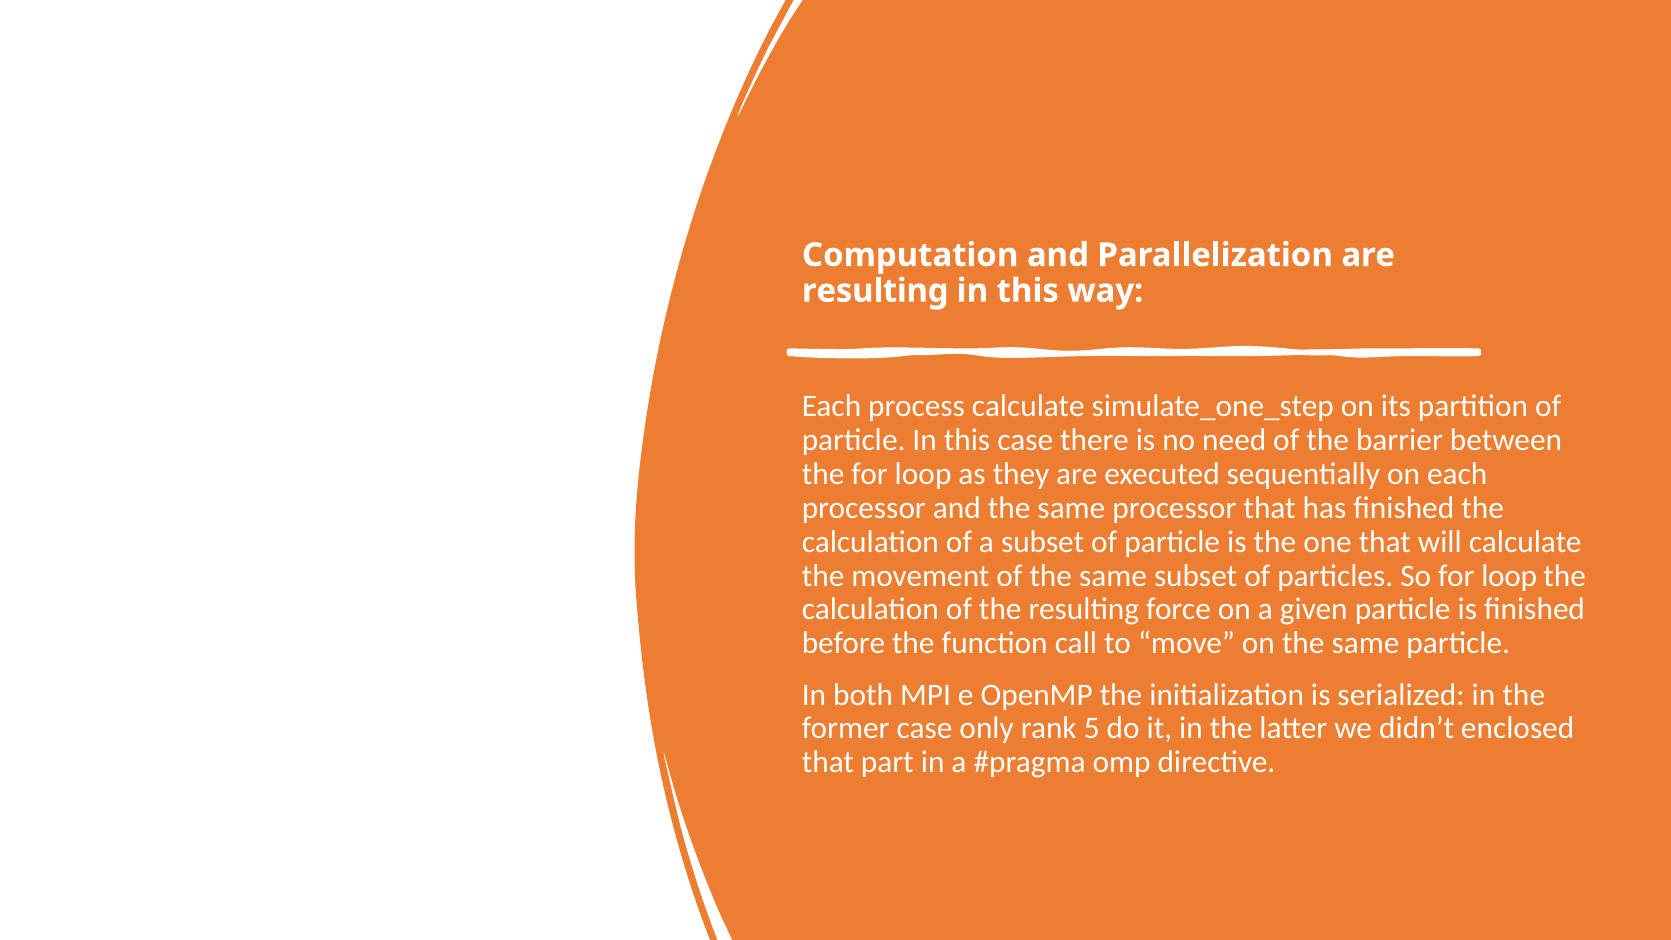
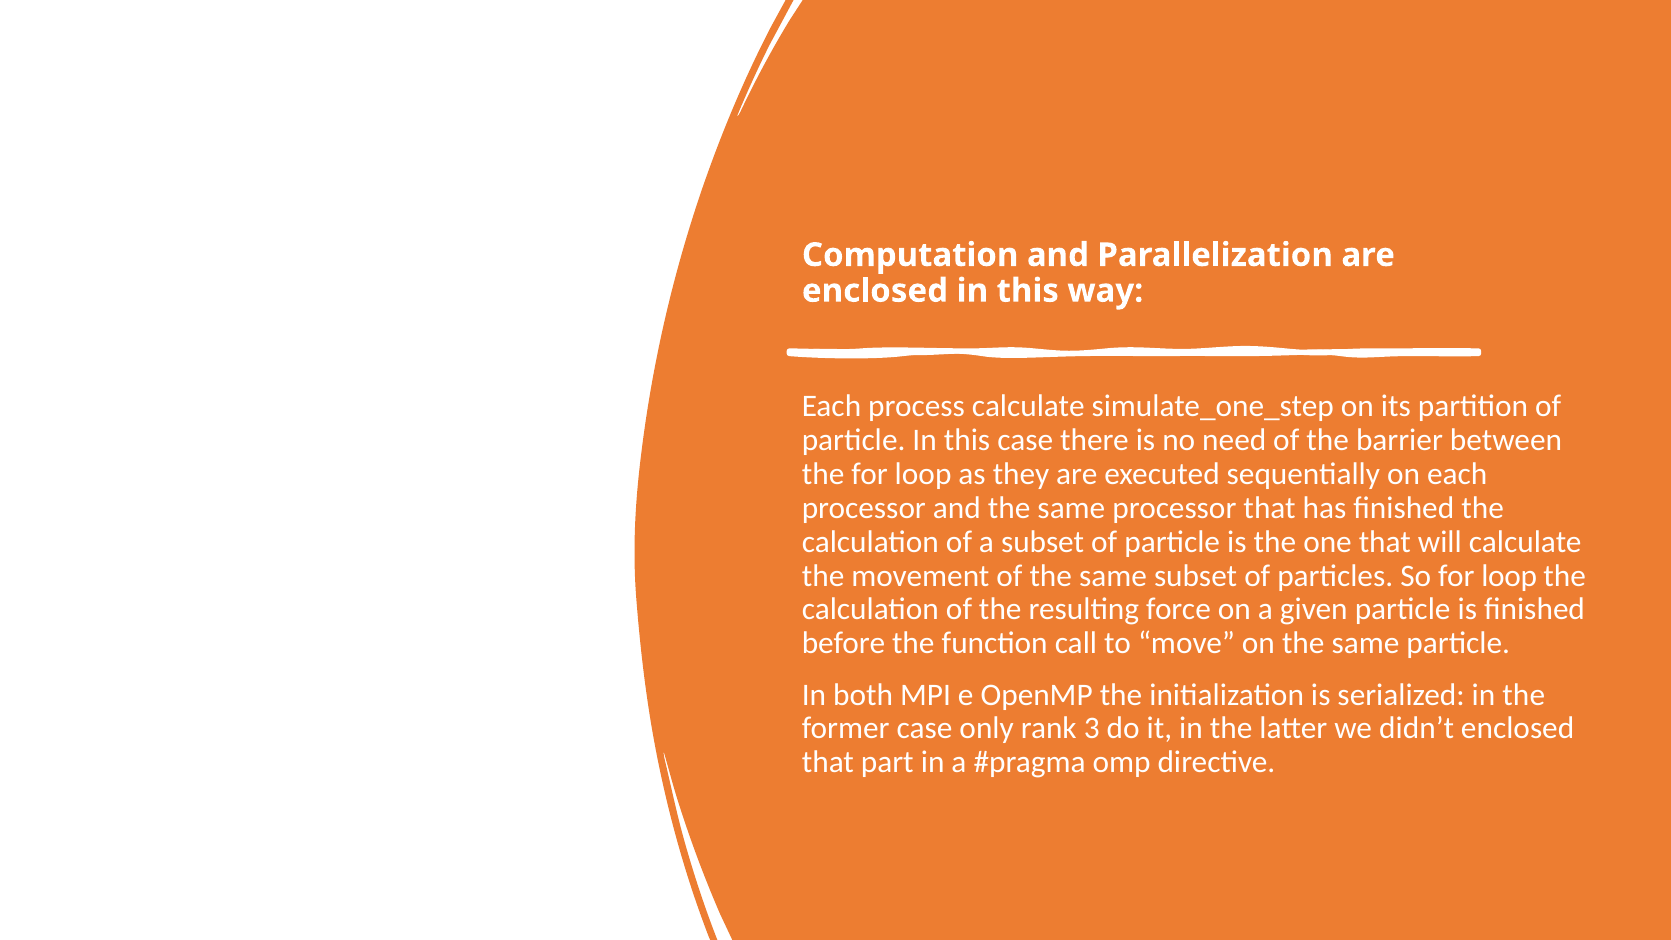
resulting at (875, 291): resulting -> enclosed
5: 5 -> 3
